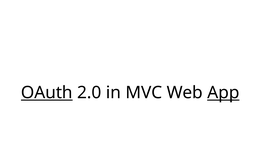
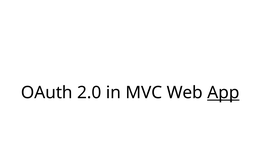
OAuth underline: present -> none
